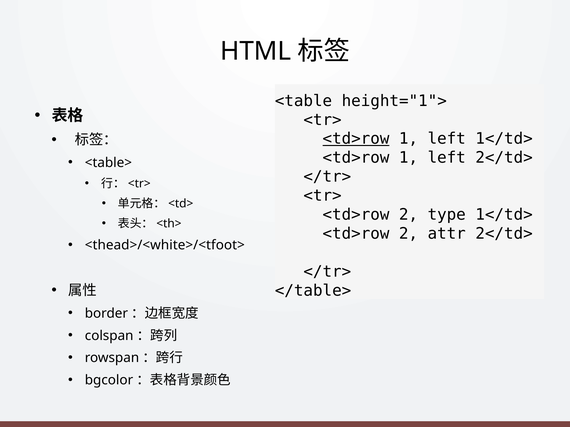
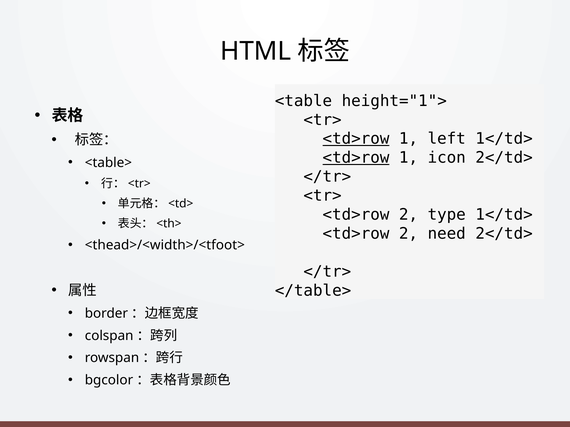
<td>row at (356, 158) underline: none -> present
left at (447, 158): left -> icon
attr: attr -> need
<thead>/<white>/<tfoot>: <thead>/<white>/<tfoot> -> <thead>/<width>/<tfoot>
